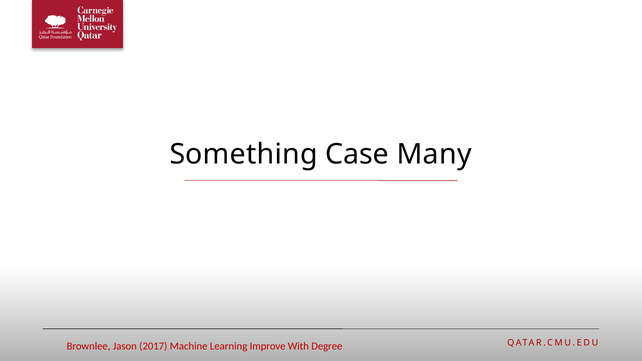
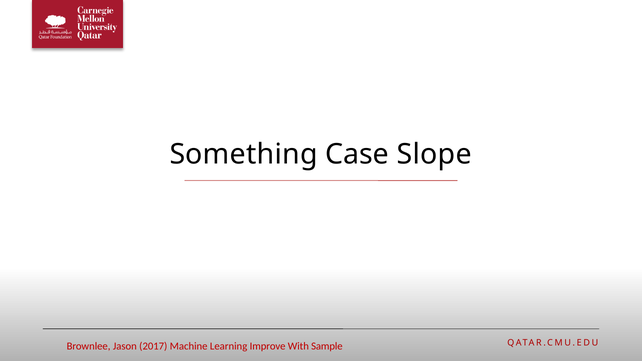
Many: Many -> Slope
Degree: Degree -> Sample
